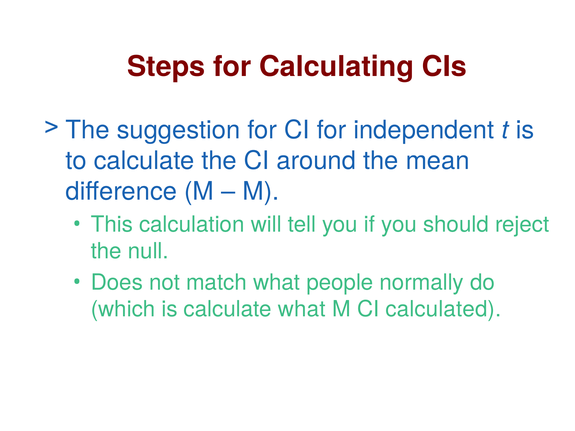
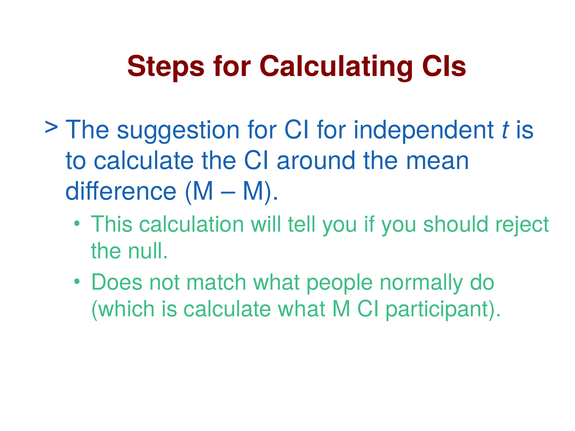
calculated: calculated -> participant
